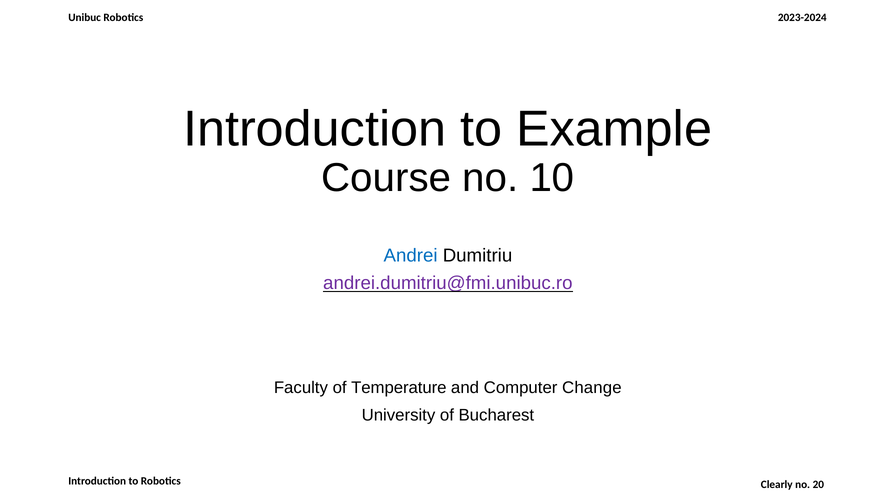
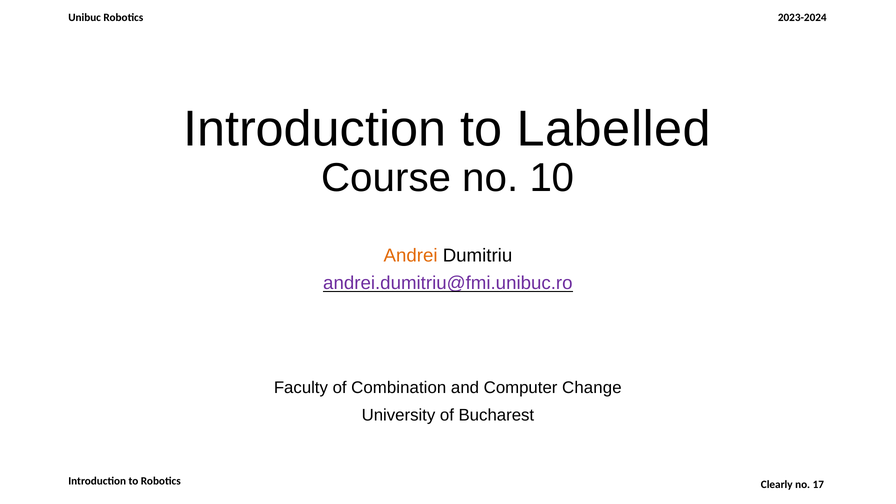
Example: Example -> Labelled
Andrei colour: blue -> orange
Temperature: Temperature -> Combination
20: 20 -> 17
